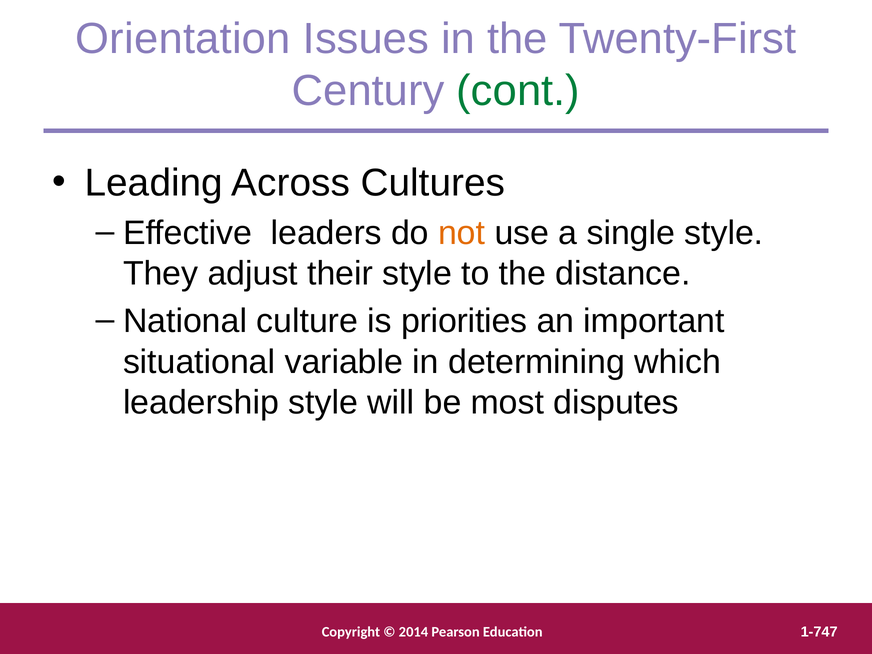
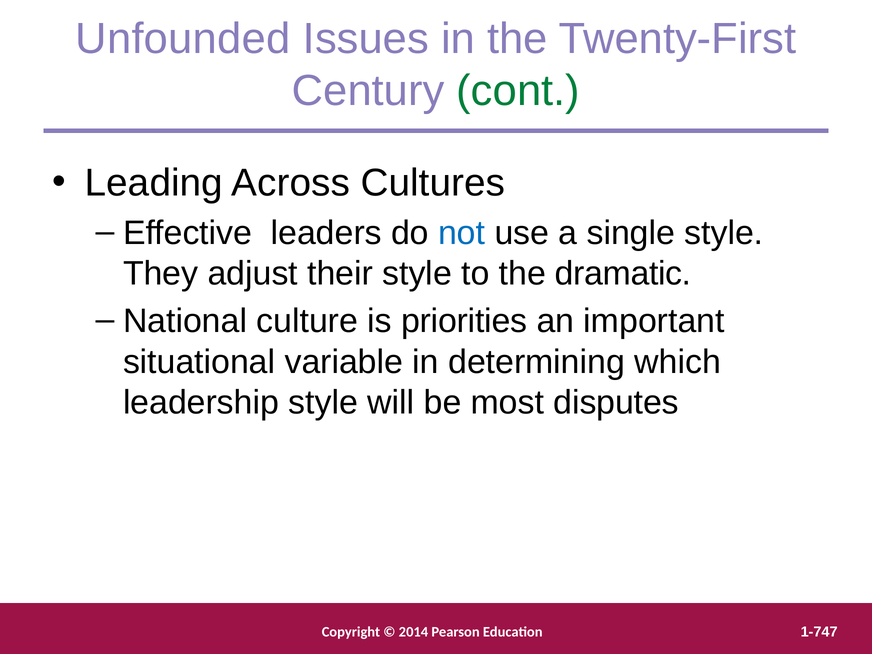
Orientation: Orientation -> Unfounded
not colour: orange -> blue
distance: distance -> dramatic
